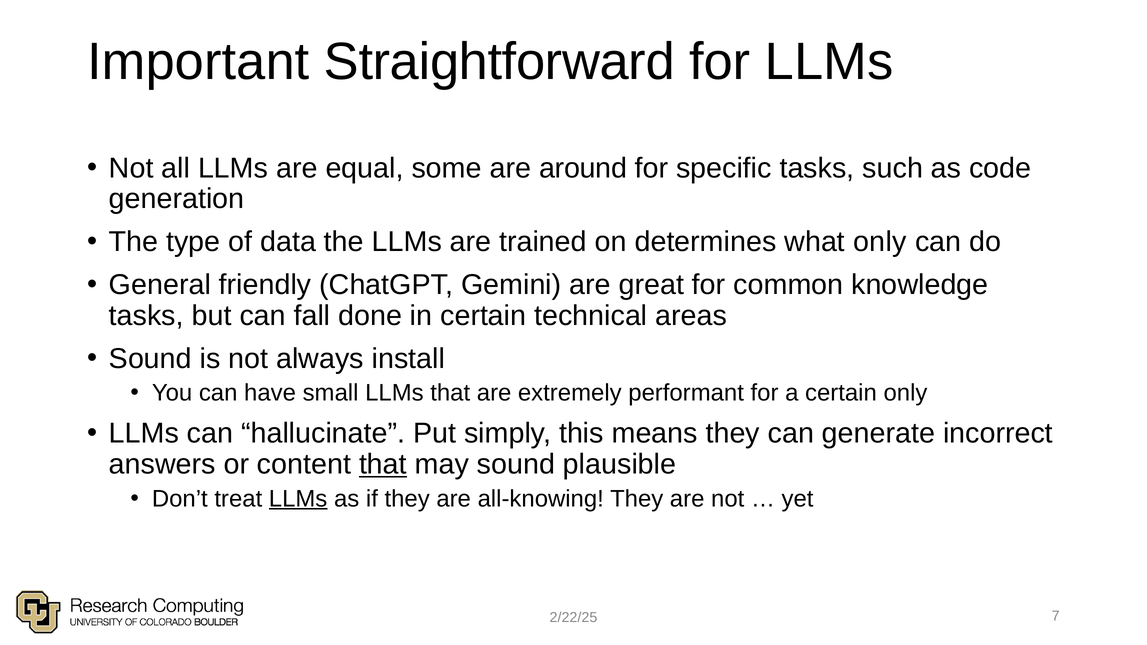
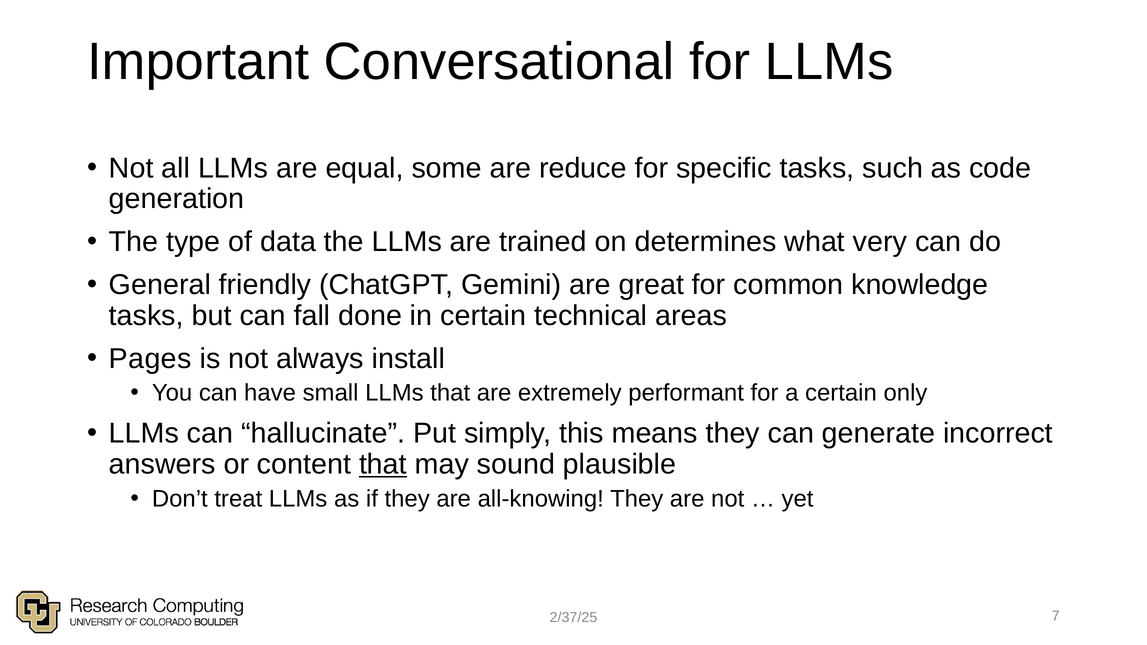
Straightforward: Straightforward -> Conversational
around: around -> reduce
what only: only -> very
Sound at (150, 359): Sound -> Pages
LLMs at (298, 499) underline: present -> none
2/22/25: 2/22/25 -> 2/37/25
